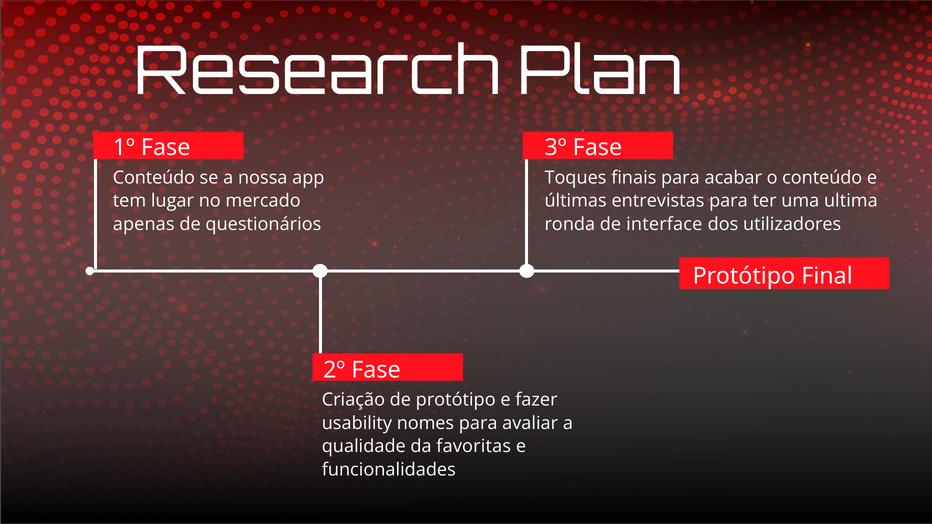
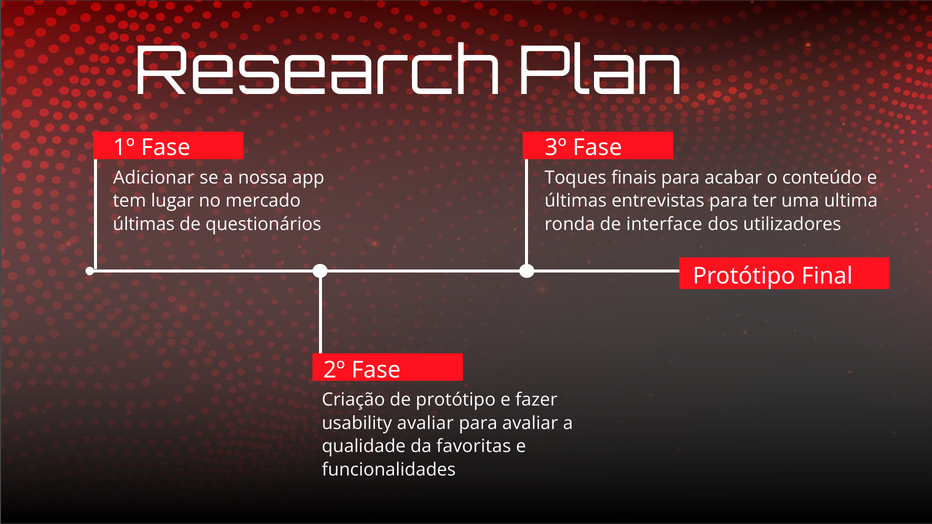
Conteúdo at (154, 178): Conteúdo -> Adicionar
apenas at (144, 224): apenas -> últimas
usability nomes: nomes -> avaliar
